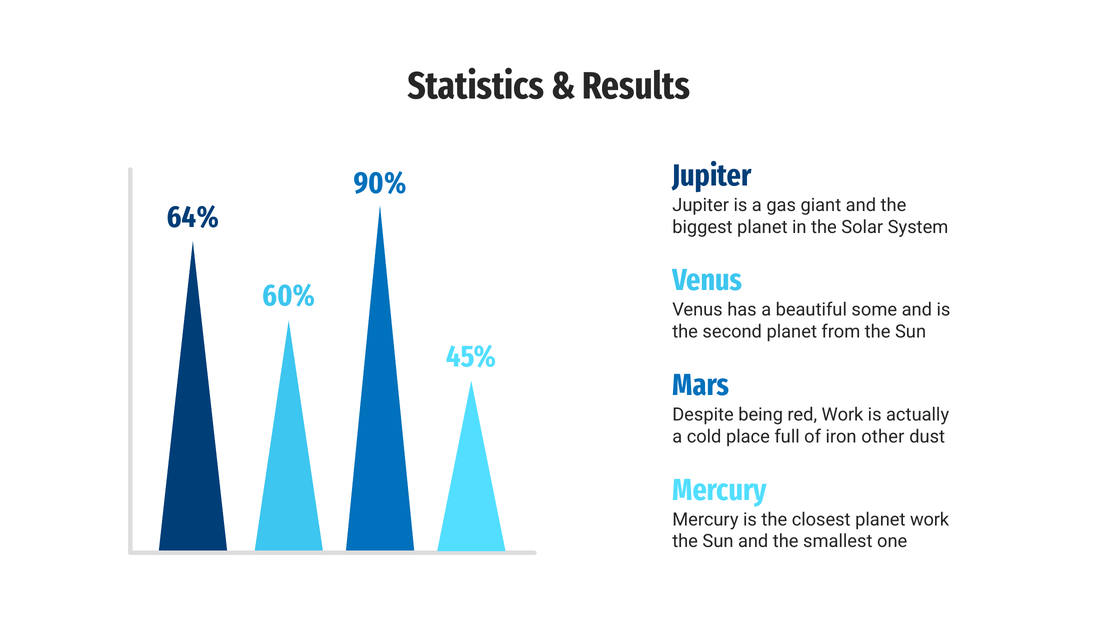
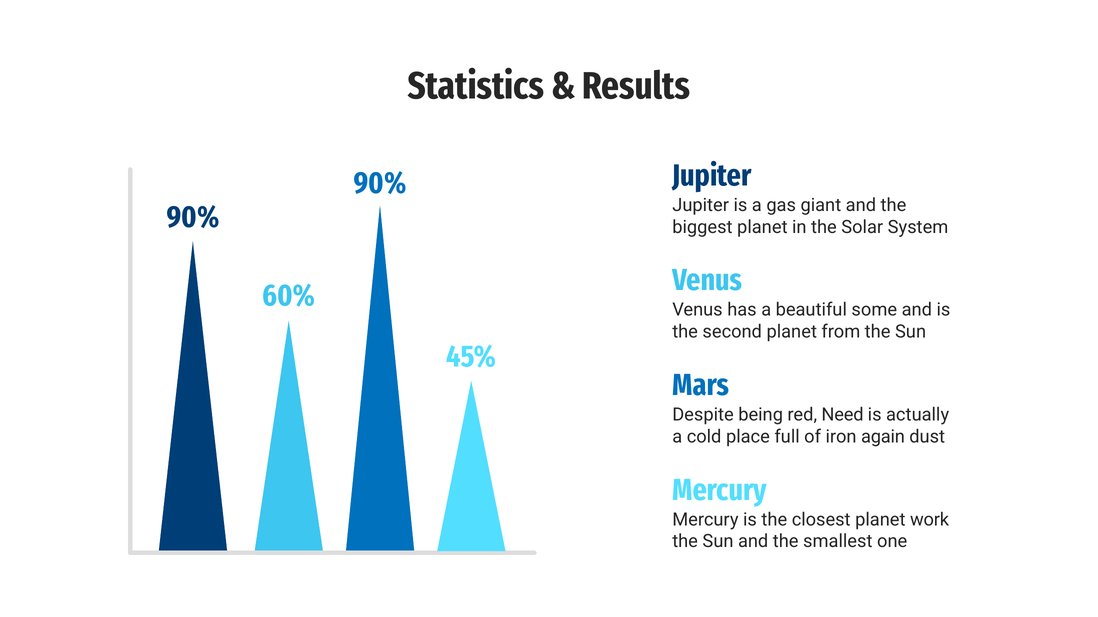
64% at (193, 218): 64% -> 90%
red Work: Work -> Need
other: other -> again
